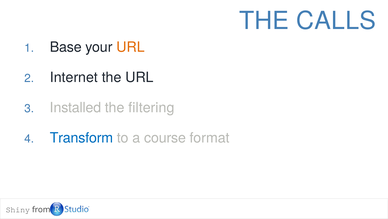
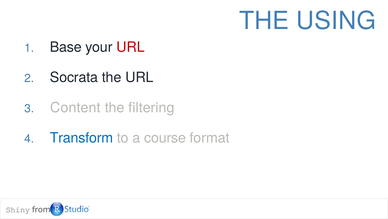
CALLS: CALLS -> USING
URL at (131, 47) colour: orange -> red
Internet: Internet -> Socrata
Installed: Installed -> Content
